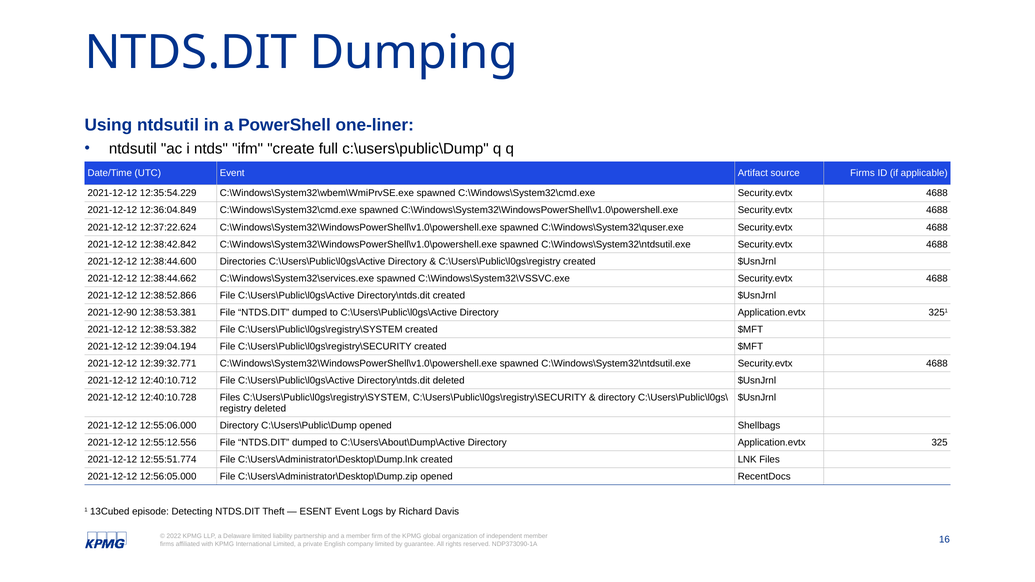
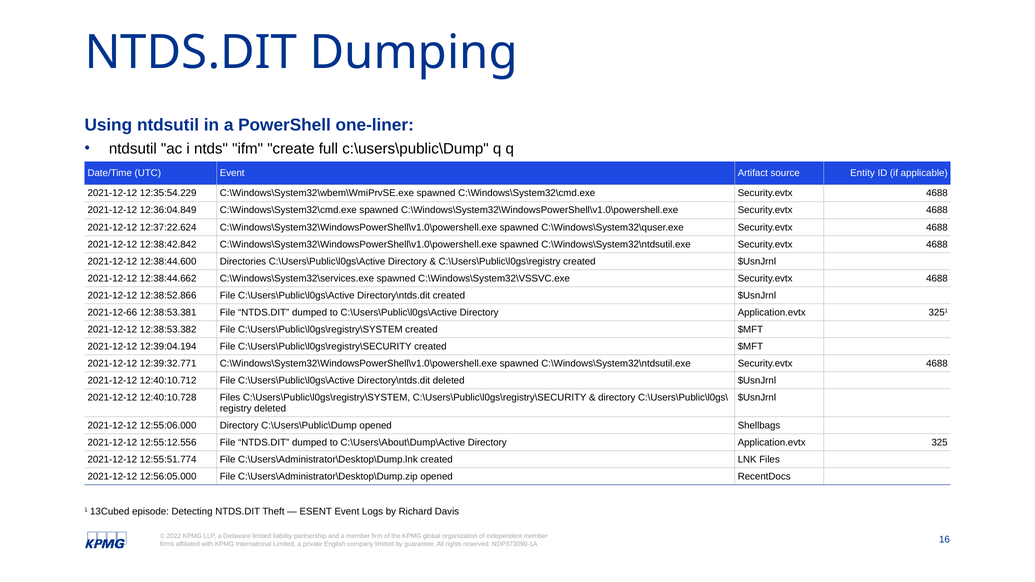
source Firms: Firms -> Entity
2021-12-90: 2021-12-90 -> 2021-12-66
